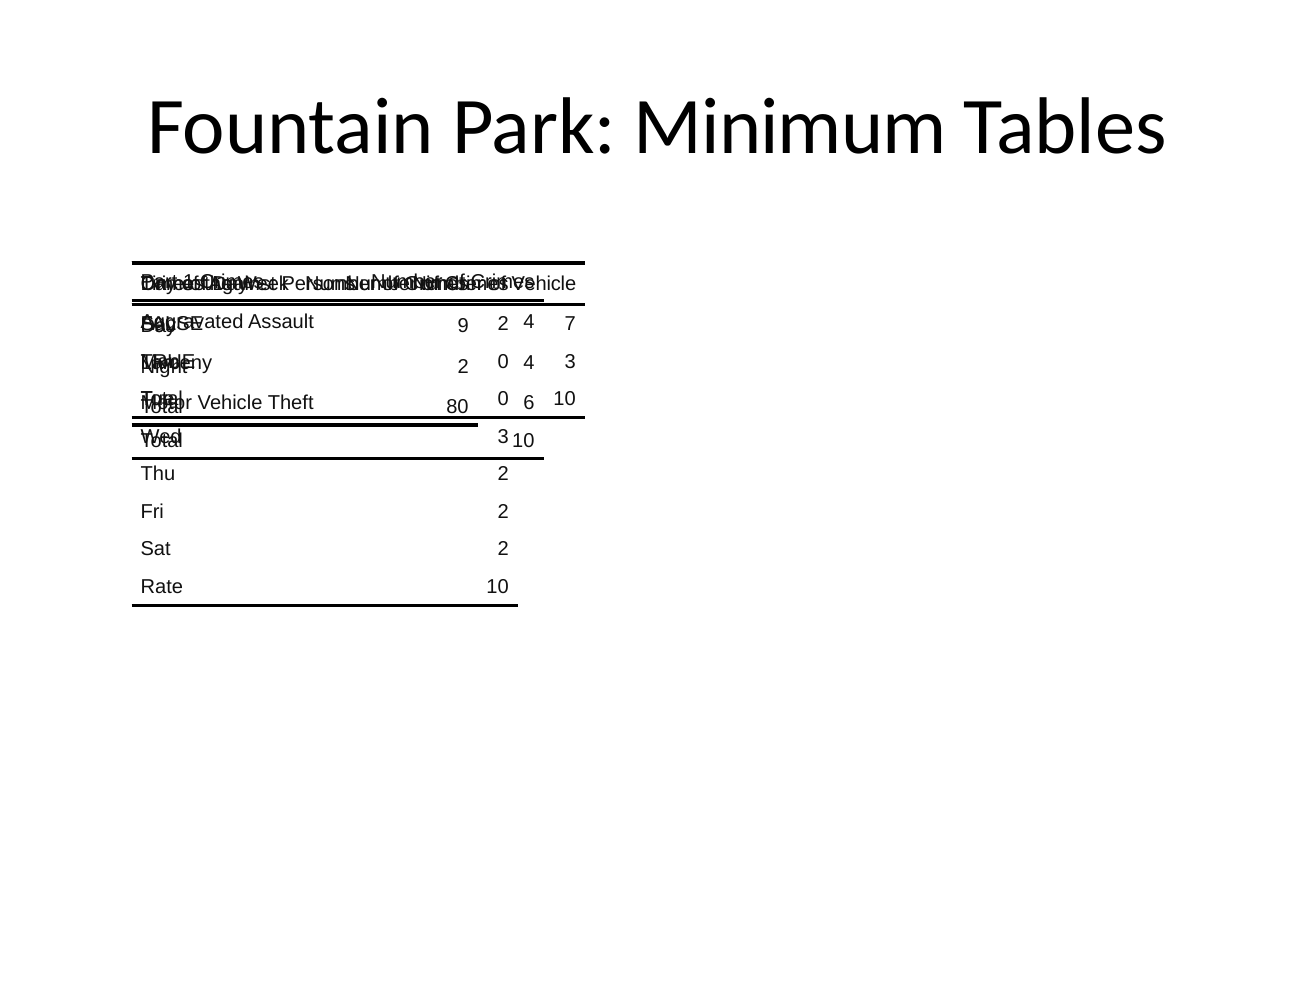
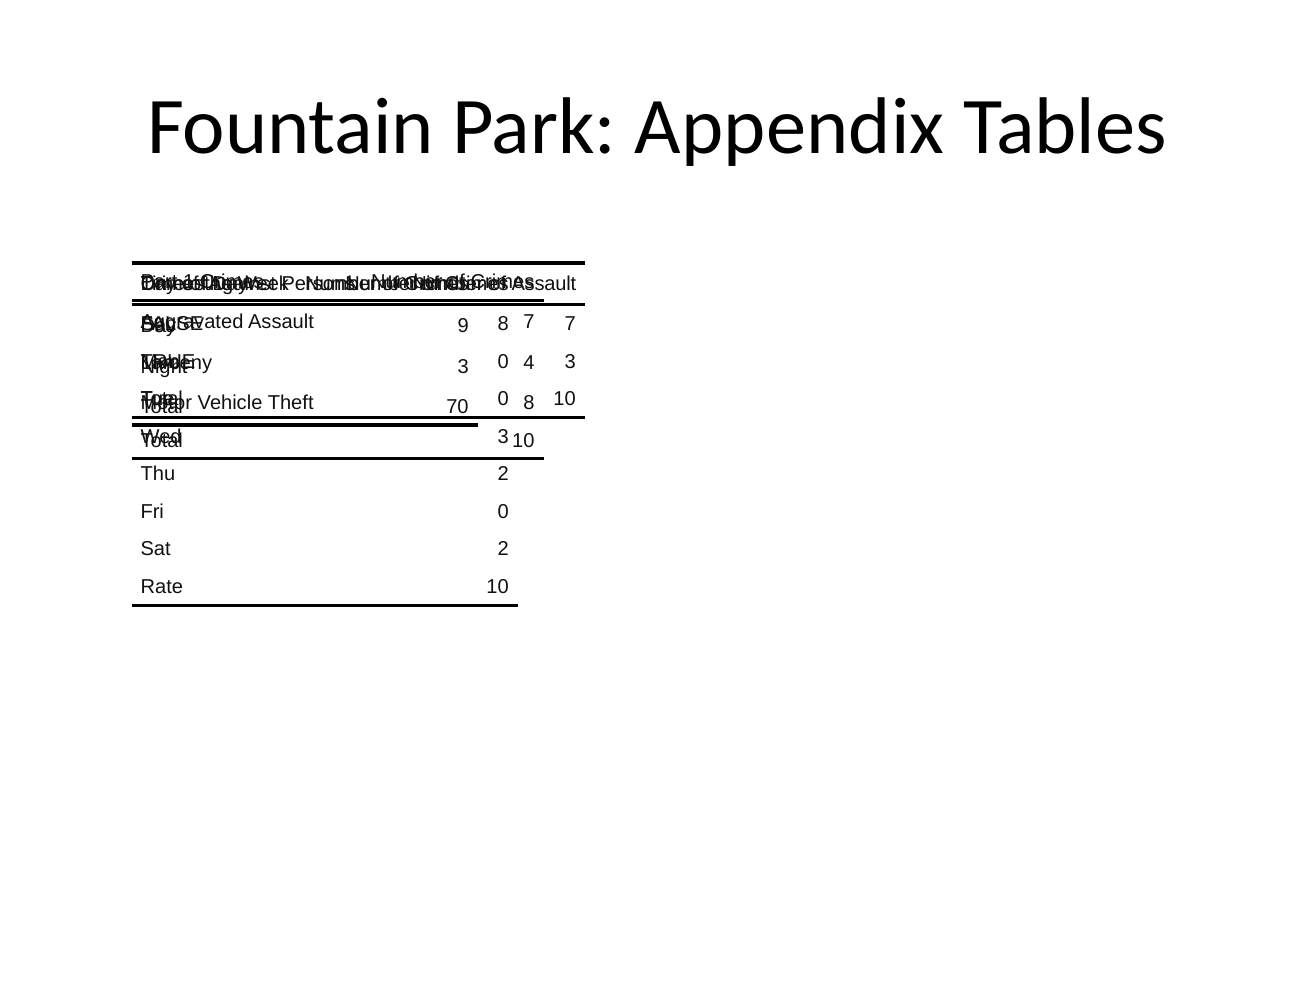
Minimum: Minimum -> Appendix
Vehicle at (544, 284): Vehicle -> Assault
Assault 4: 4 -> 7
2 at (503, 324): 2 -> 8
2 at (463, 367): 2 -> 3
Theft 6: 6 -> 8
80: 80 -> 70
Fri 2: 2 -> 0
